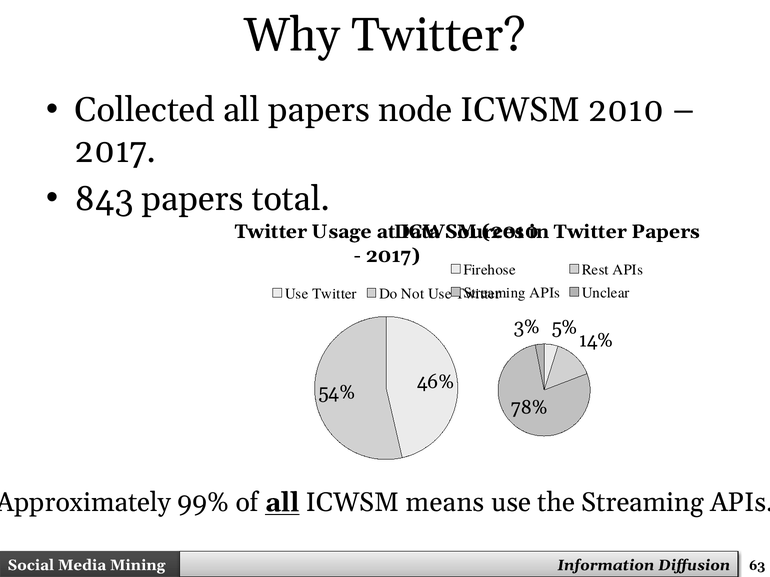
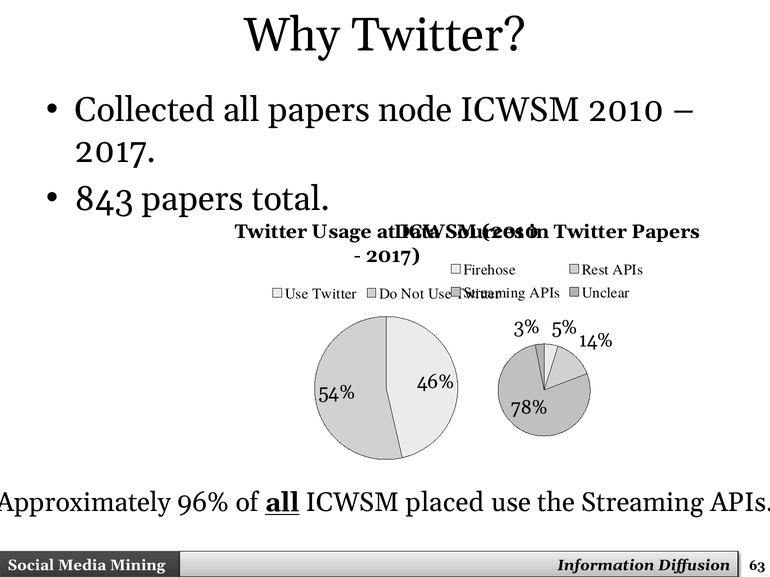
99%: 99% -> 96%
means: means -> placed
